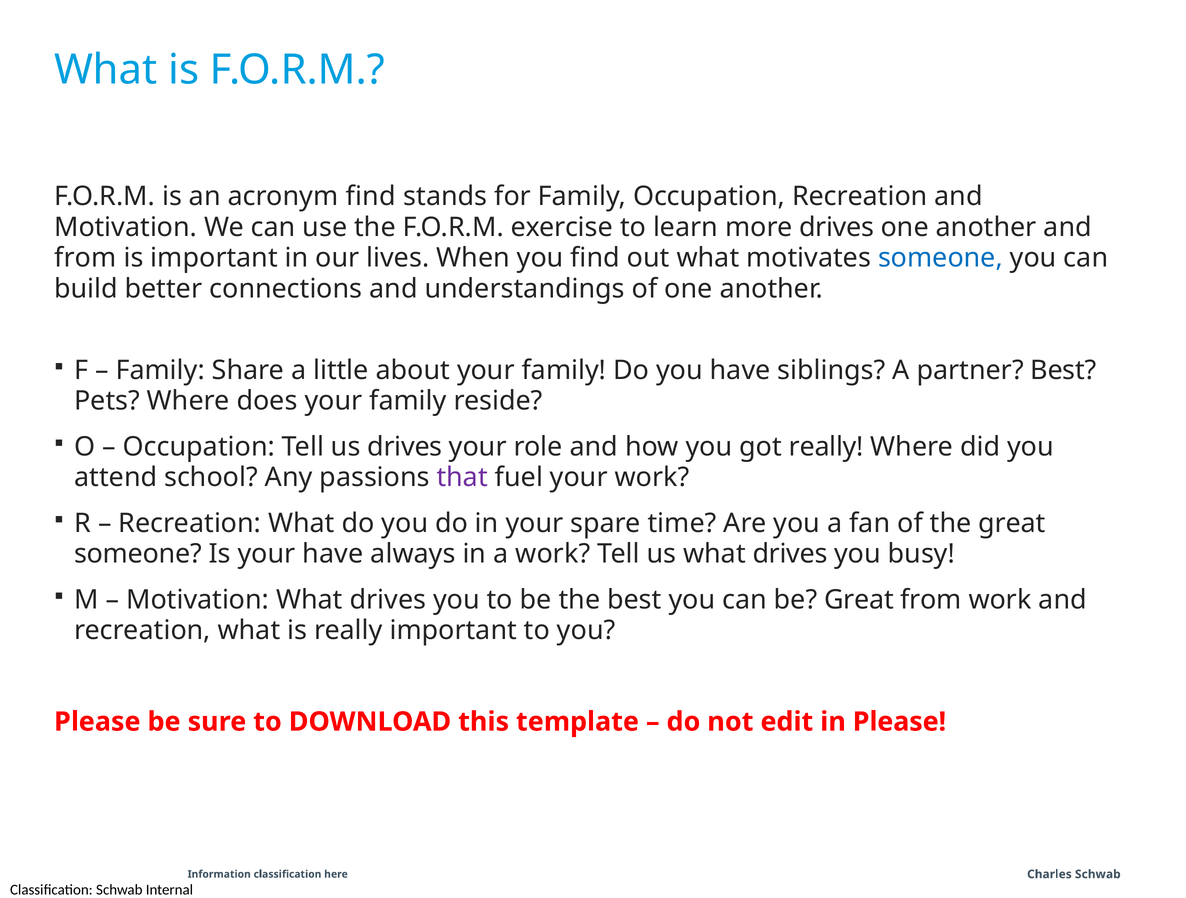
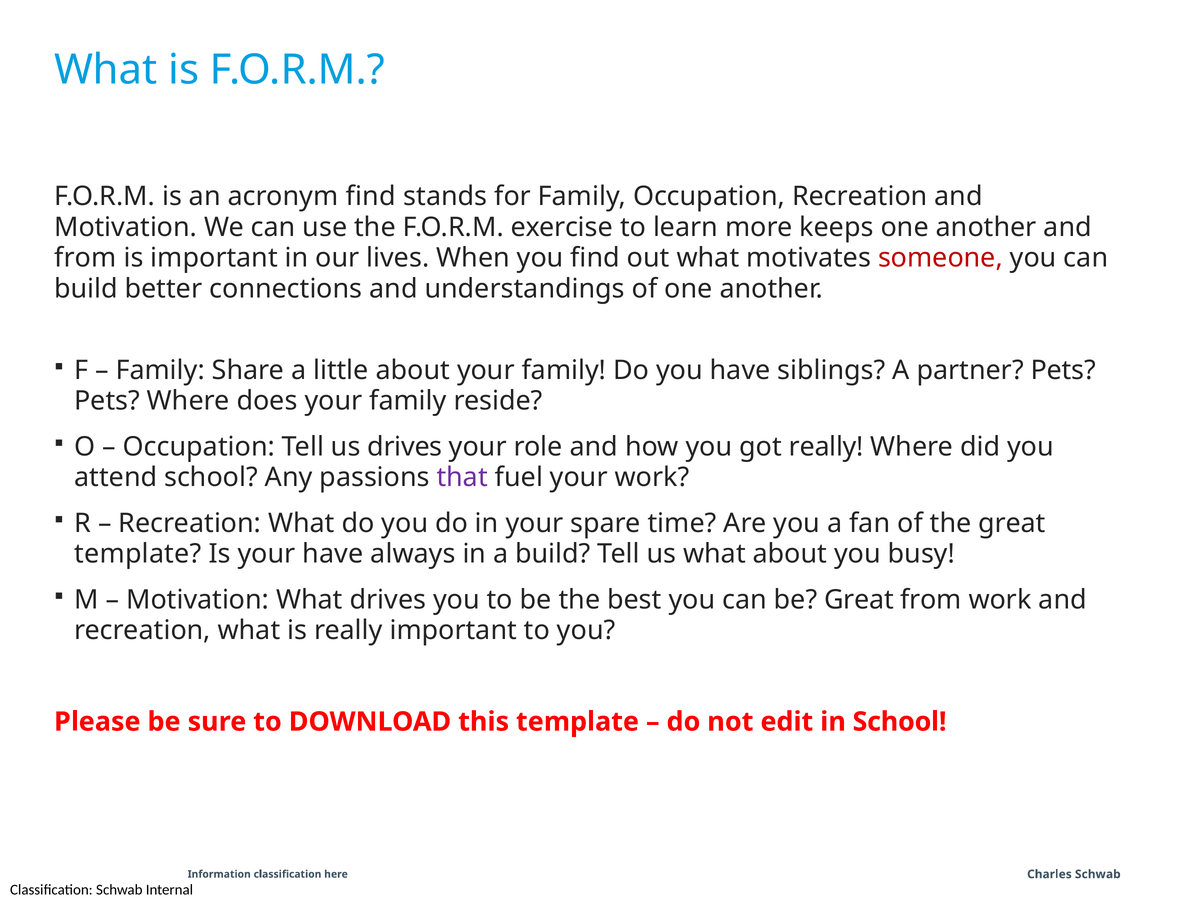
more drives: drives -> keeps
someone at (940, 258) colour: blue -> red
partner Best: Best -> Pets
someone at (138, 554): someone -> template
a work: work -> build
us what drives: drives -> about
in Please: Please -> School
